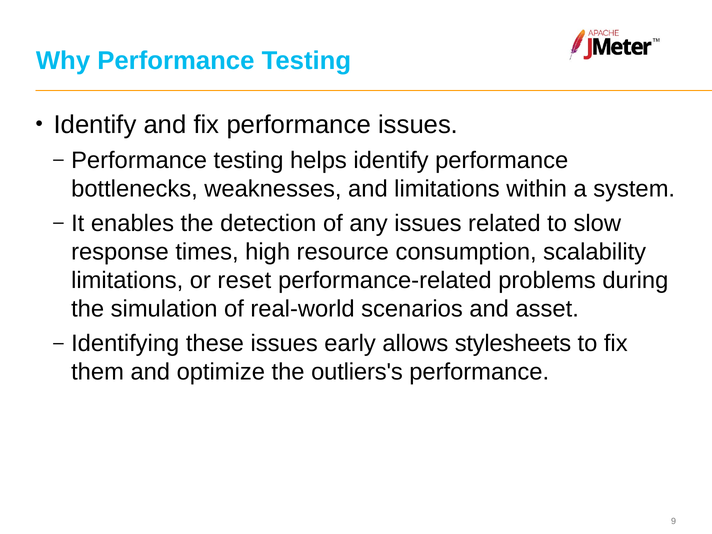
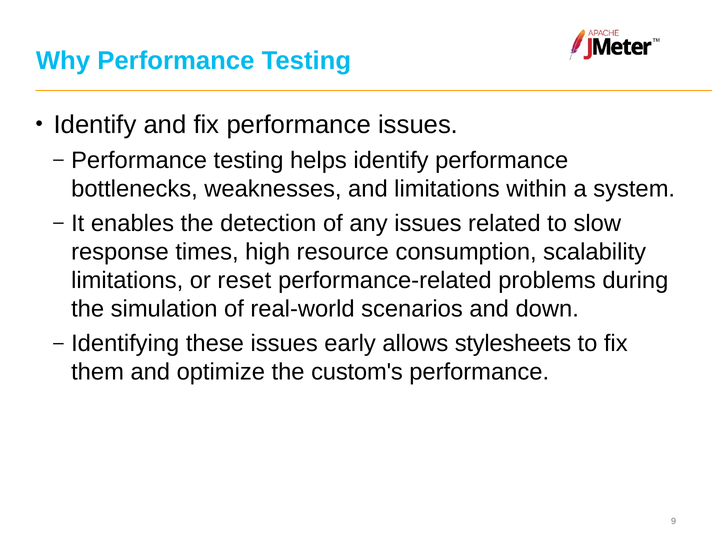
asset: asset -> down
outliers's: outliers's -> custom's
